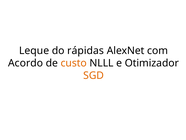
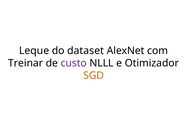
rápidas: rápidas -> dataset
Acordo: Acordo -> Treinar
custo colour: orange -> purple
